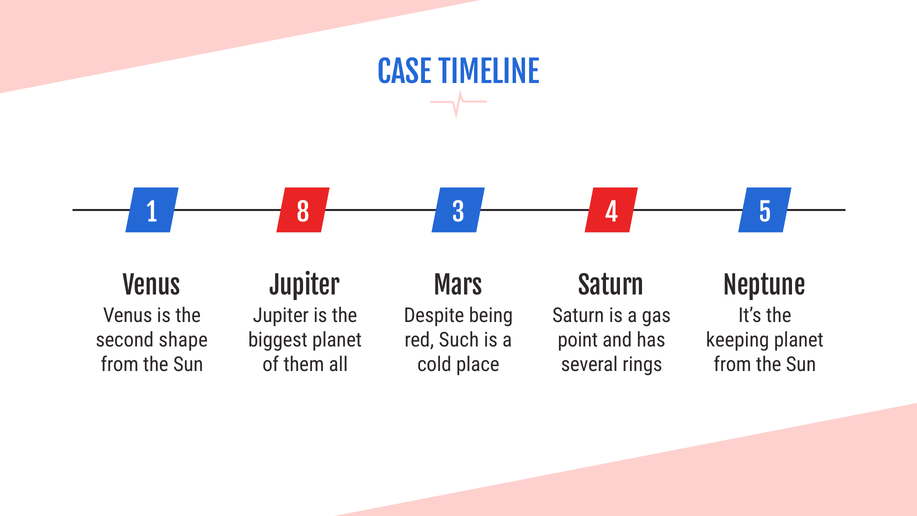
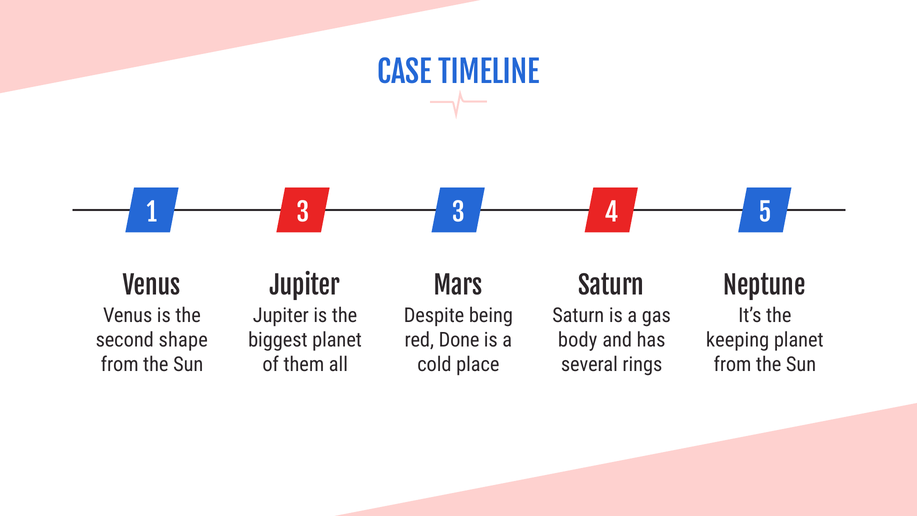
1 8: 8 -> 3
Such: Such -> Done
point: point -> body
